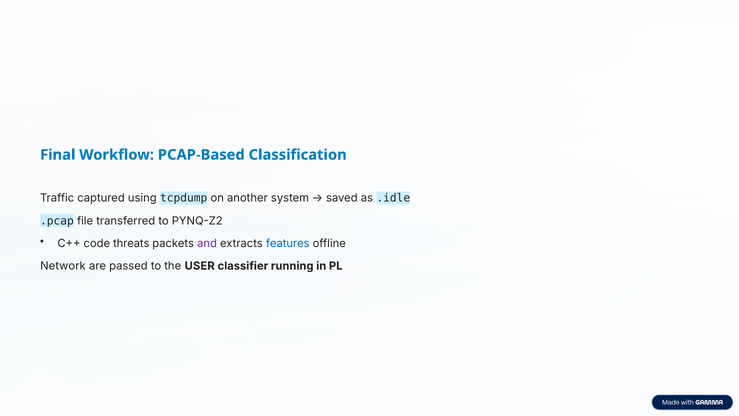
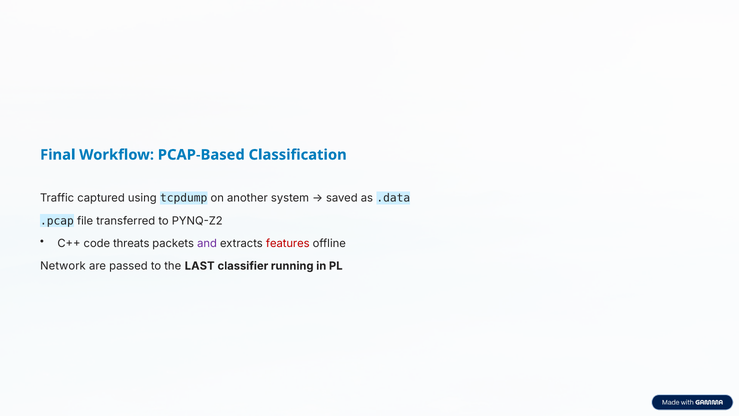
.idle: .idle -> .data
features colour: blue -> red
USER: USER -> LAST
